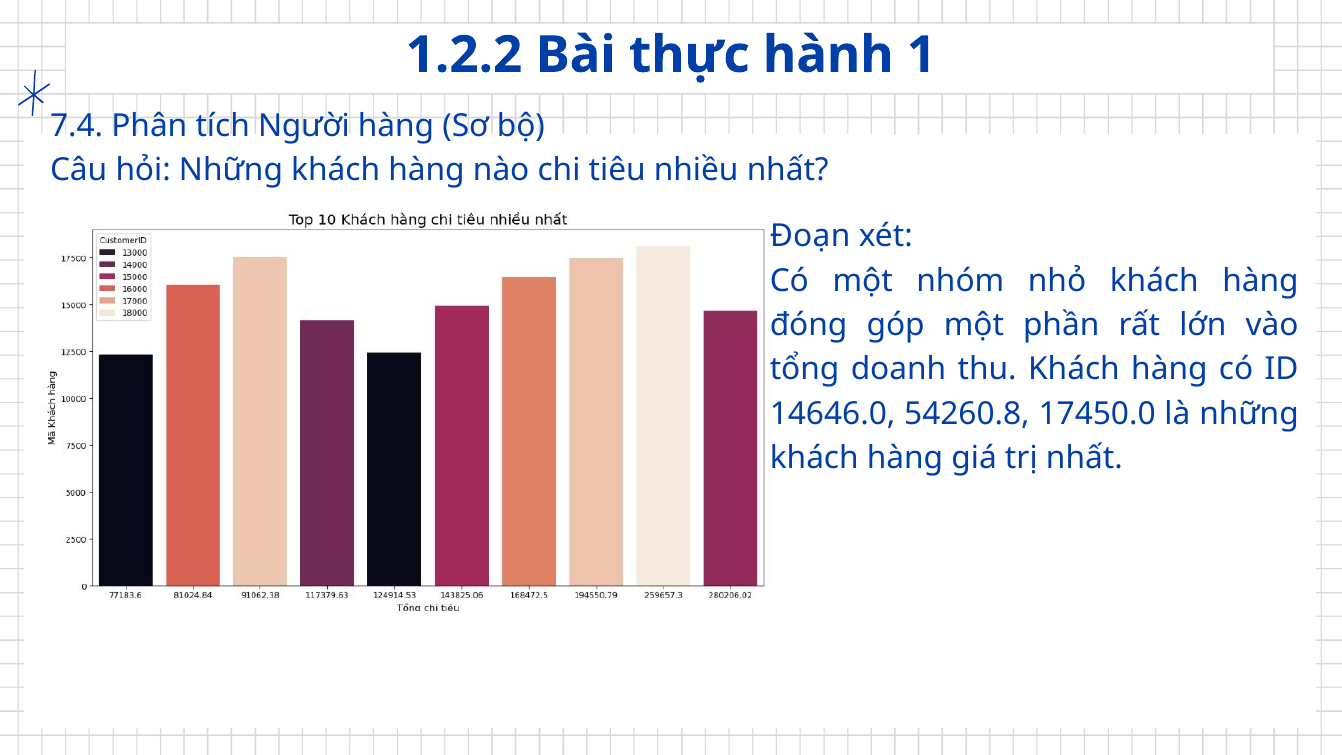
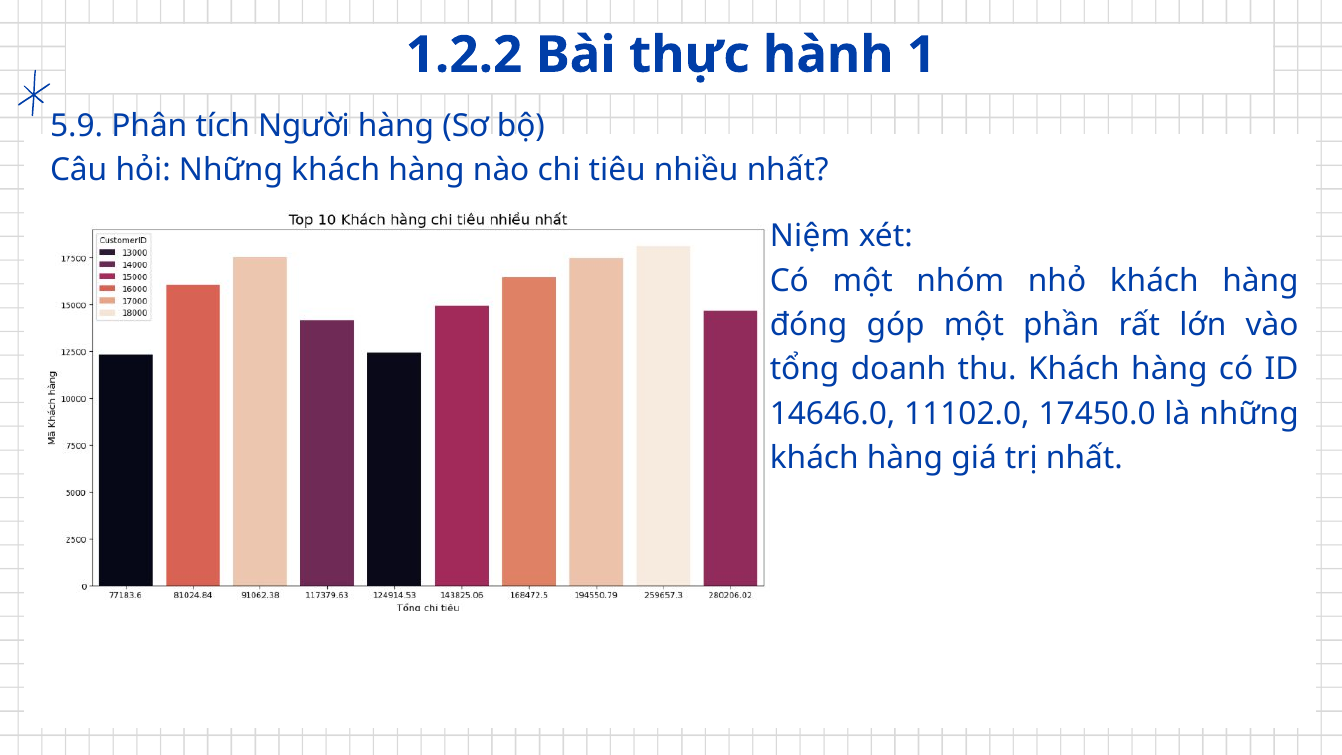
7.4: 7.4 -> 5.9
Đoạn: Đoạn -> Niệm
54260.8: 54260.8 -> 11102.0
